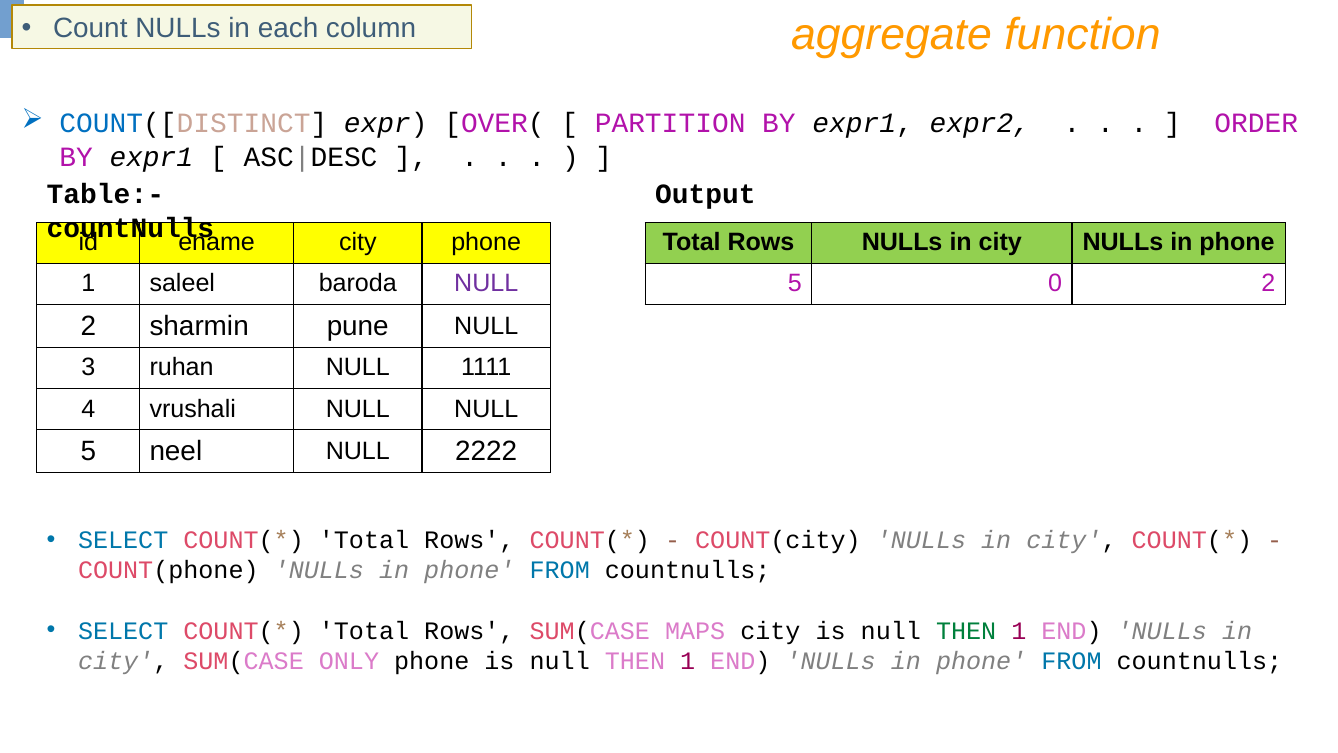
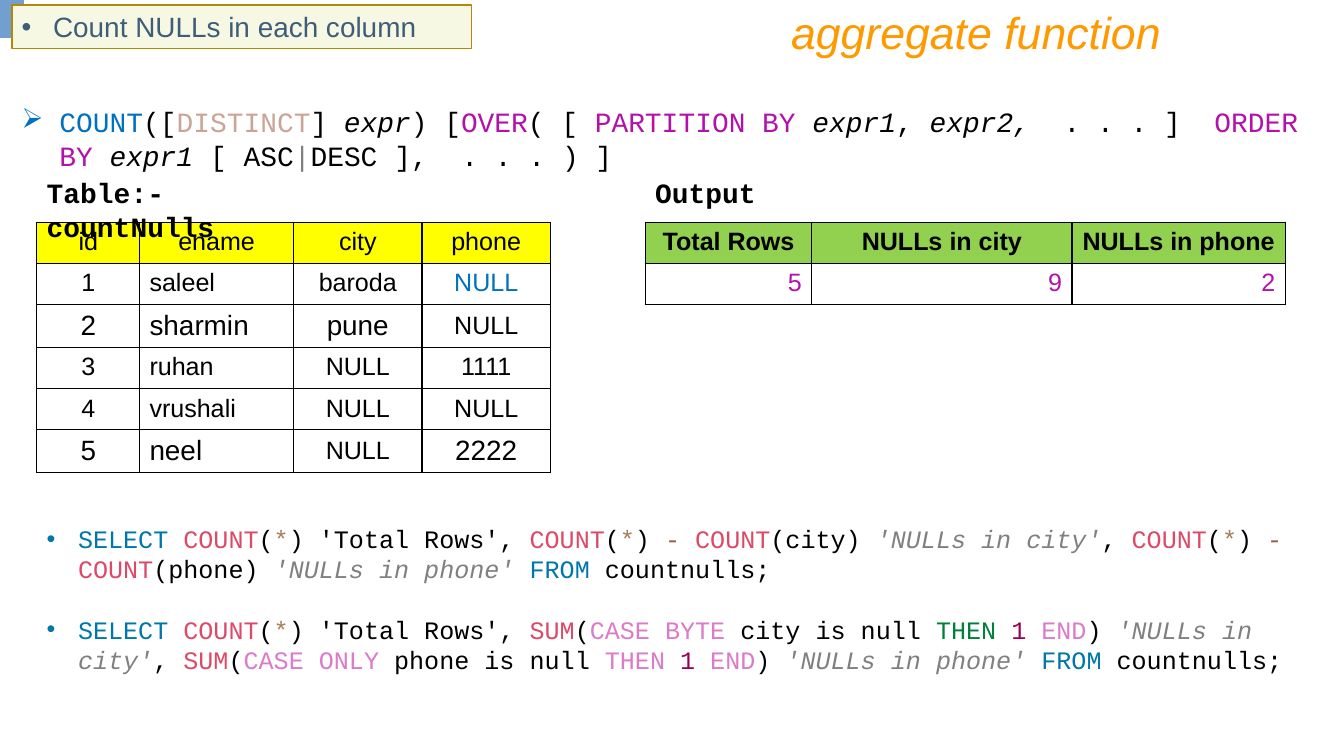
NULL at (486, 283) colour: purple -> blue
0: 0 -> 9
MAPS: MAPS -> BYTE
